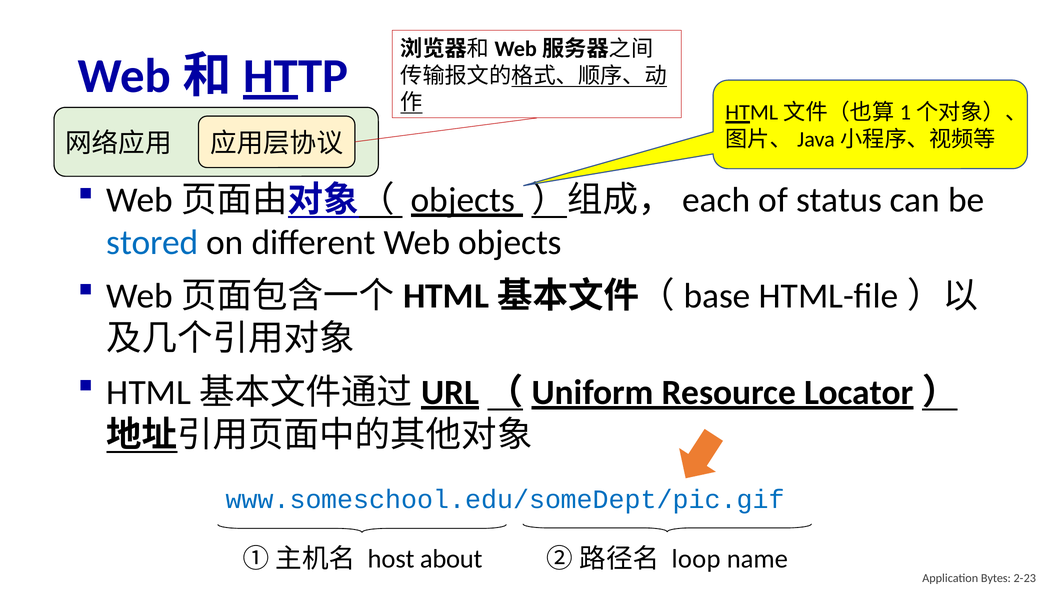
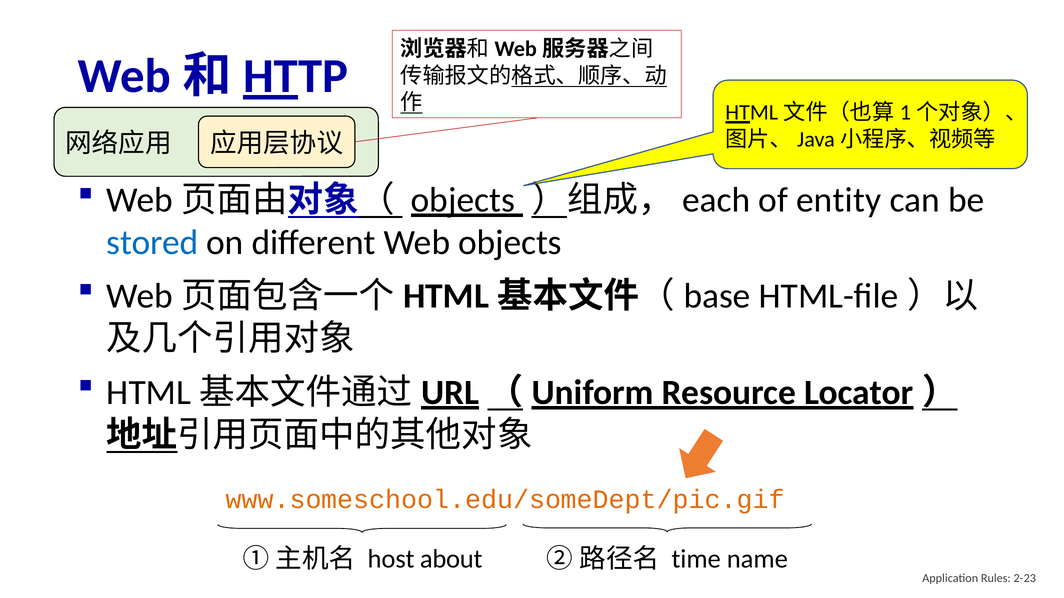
status: status -> entity
www.someschool.edu/someDept/pic.gif colour: blue -> orange
loop: loop -> time
Bytes: Bytes -> Rules
